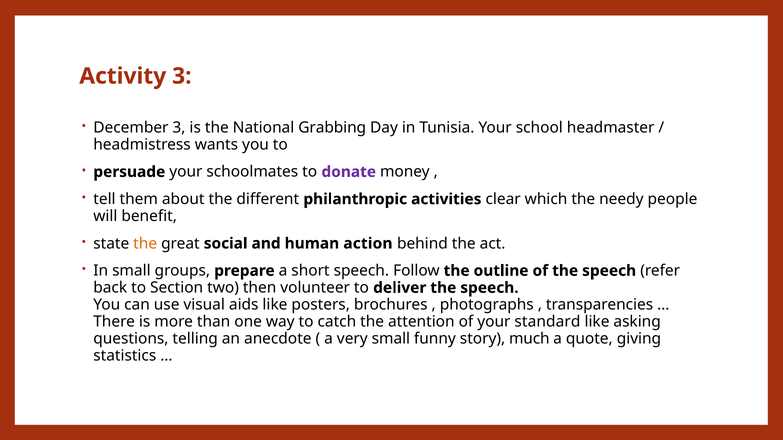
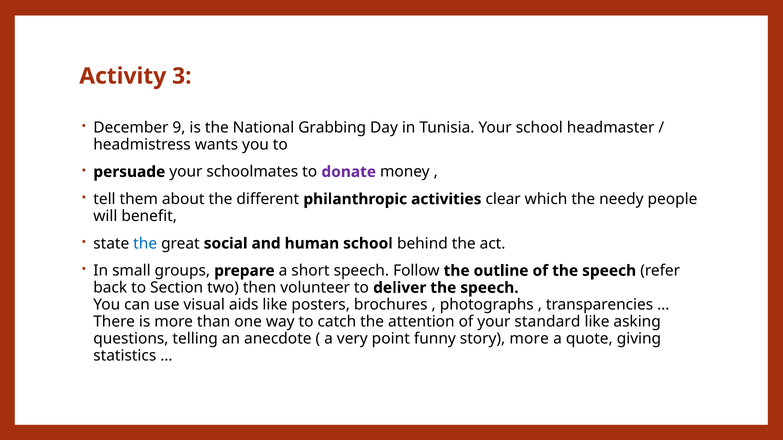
December 3: 3 -> 9
the at (145, 244) colour: orange -> blue
human action: action -> school
very small: small -> point
story much: much -> more
